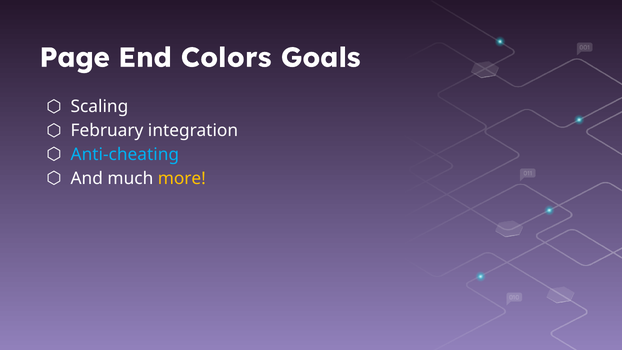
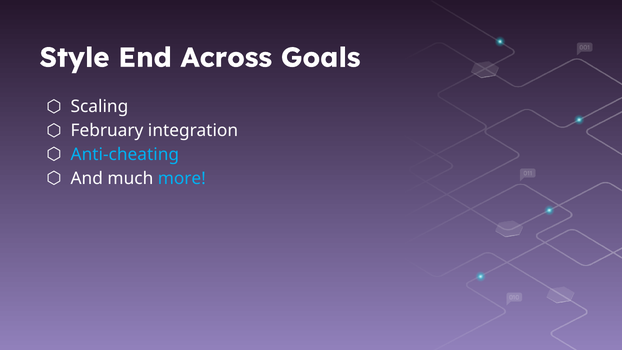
Page: Page -> Style
Colors: Colors -> Across
more colour: yellow -> light blue
